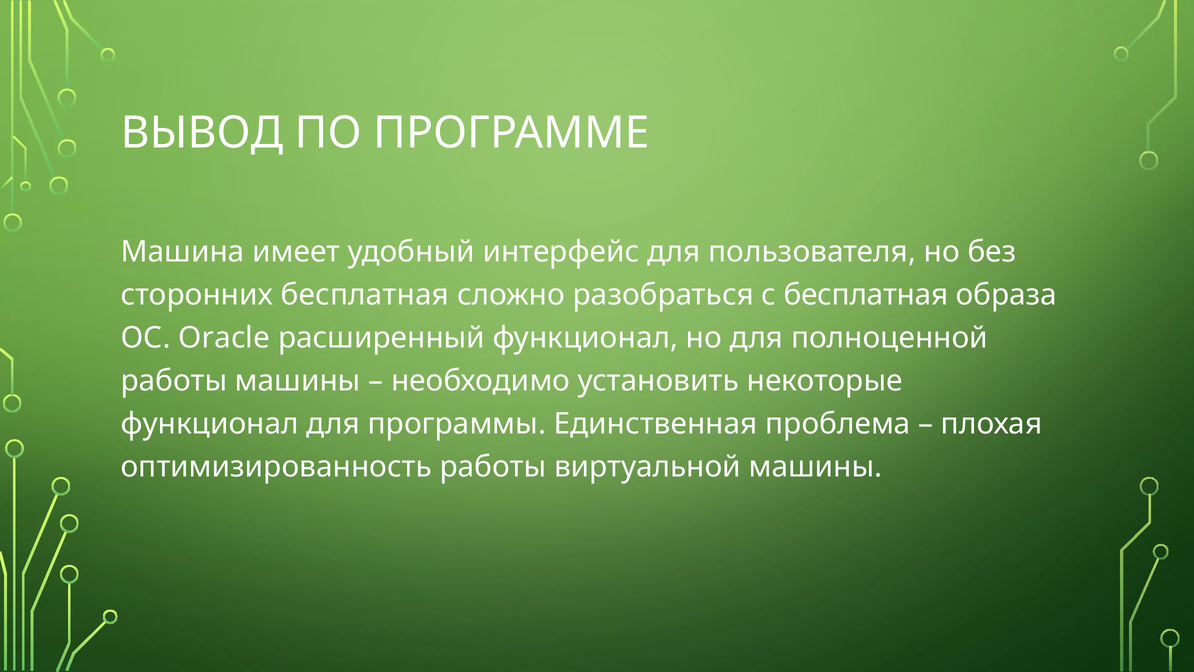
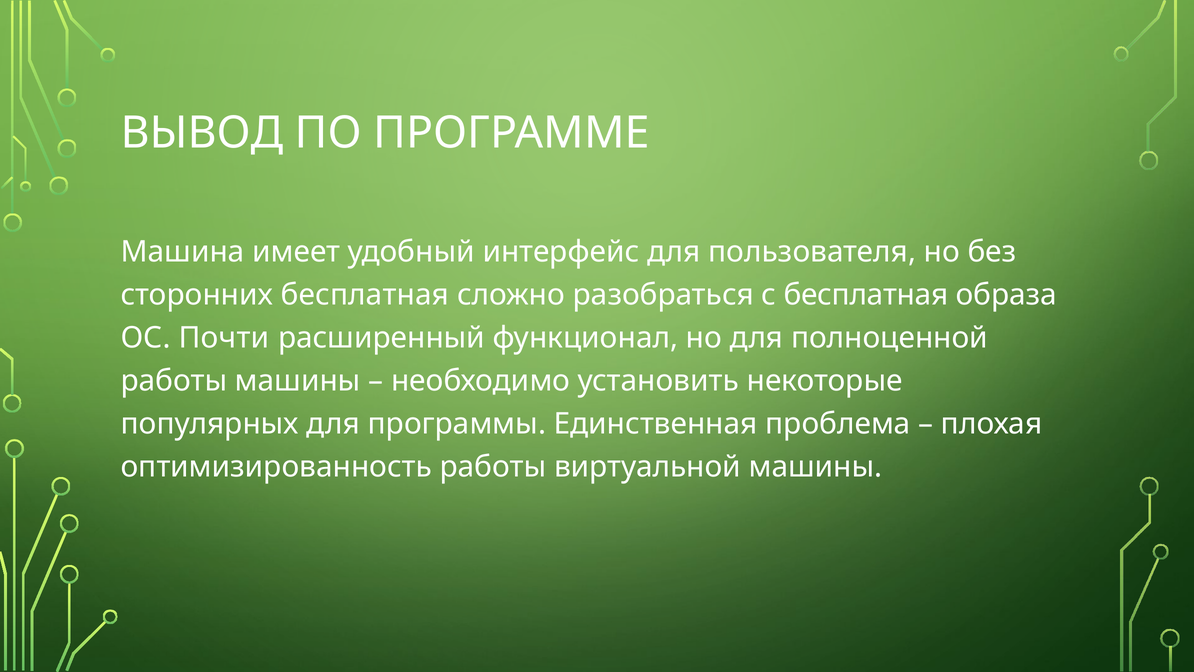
Oracle: Oracle -> Почти
функционал at (210, 424): функционал -> популярных
